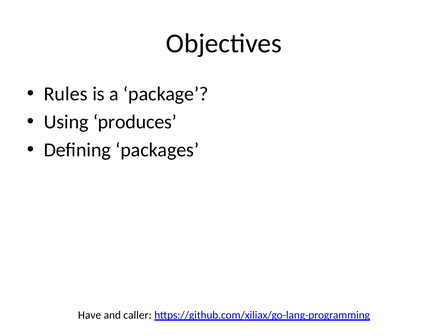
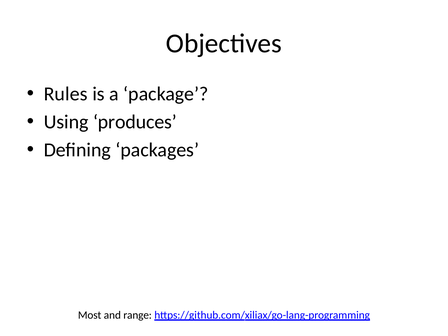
Have: Have -> Most
caller: caller -> range
